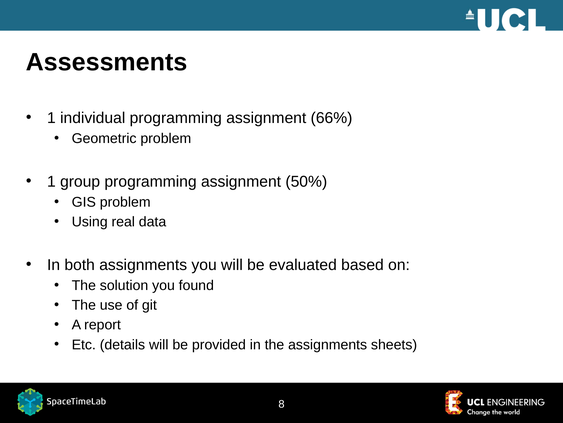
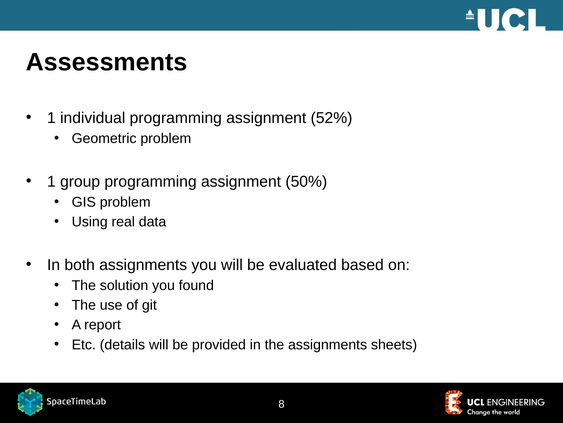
66%: 66% -> 52%
